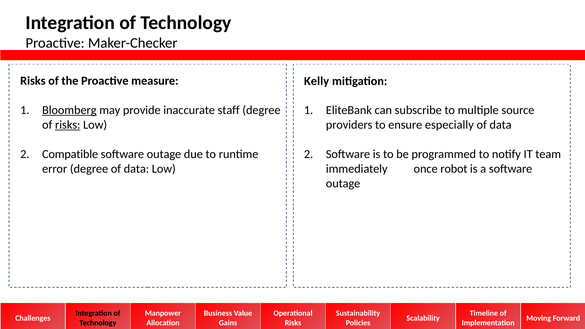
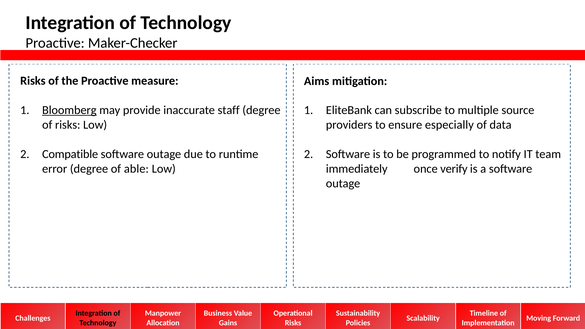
Kelly: Kelly -> Aims
risks at (68, 125) underline: present -> none
degree of data: data -> able
robot: robot -> verify
